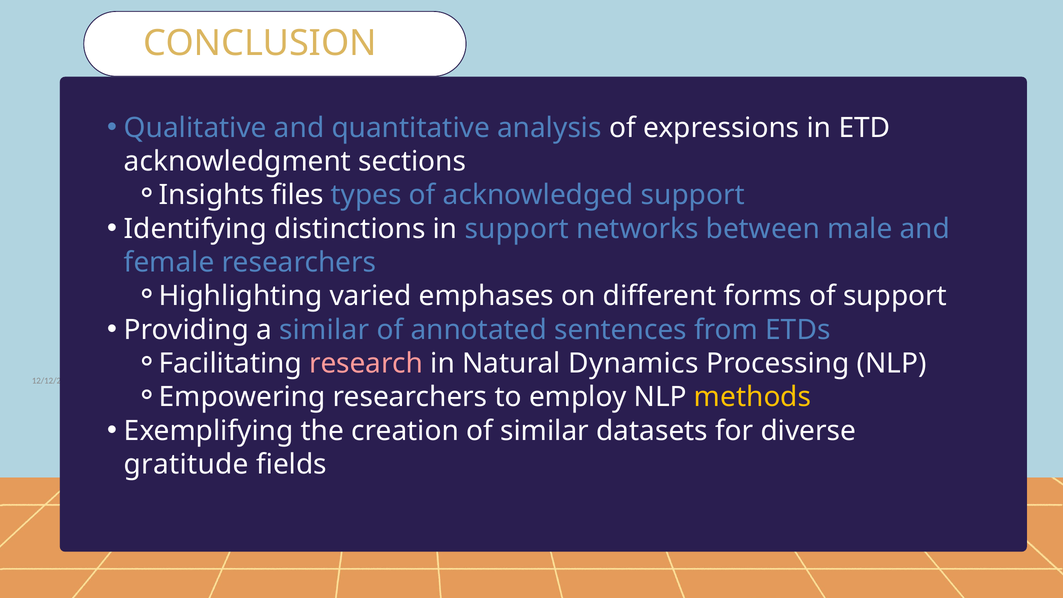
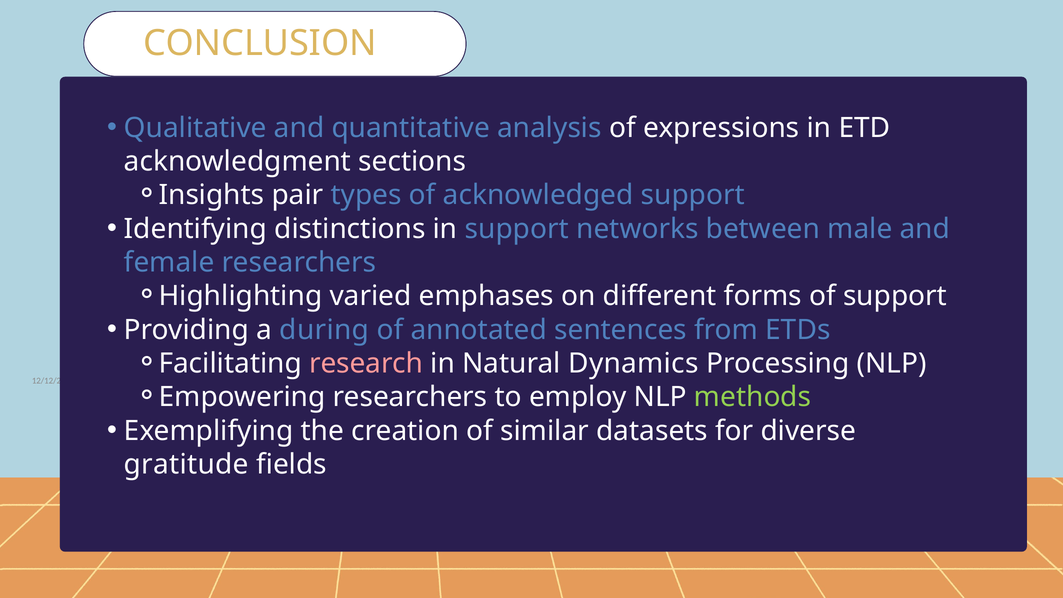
files: files -> pair
a similar: similar -> during
methods colour: yellow -> light green
